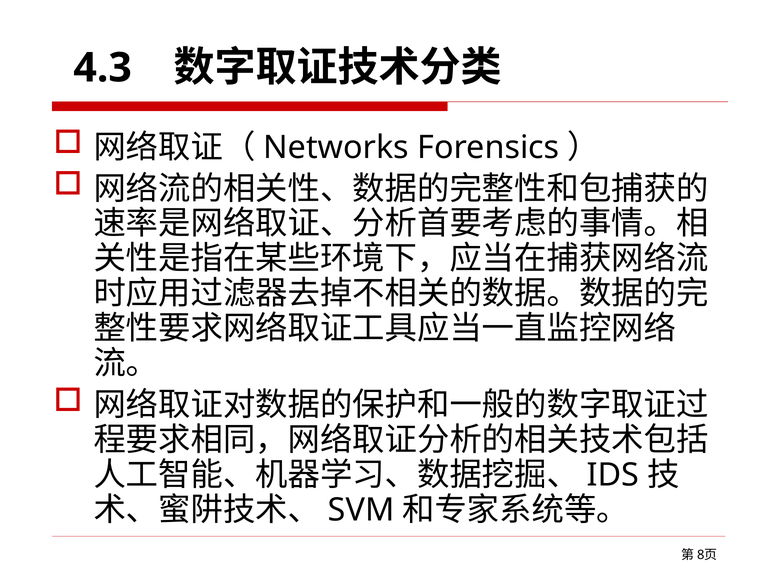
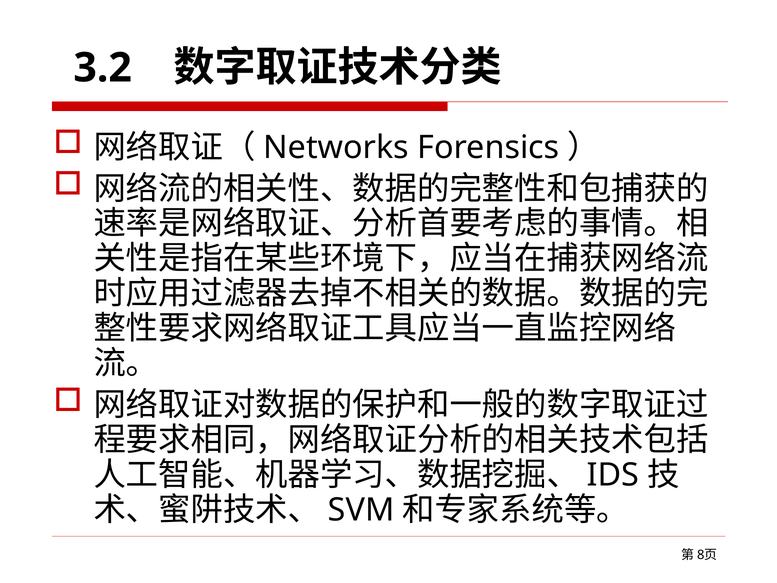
4.3: 4.3 -> 3.2
